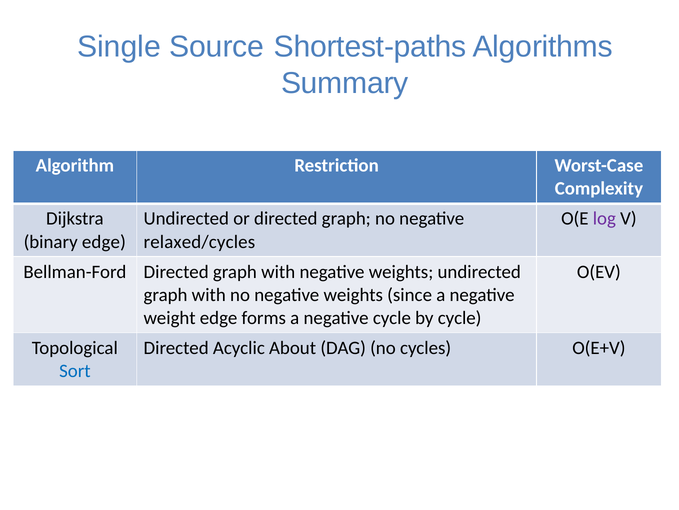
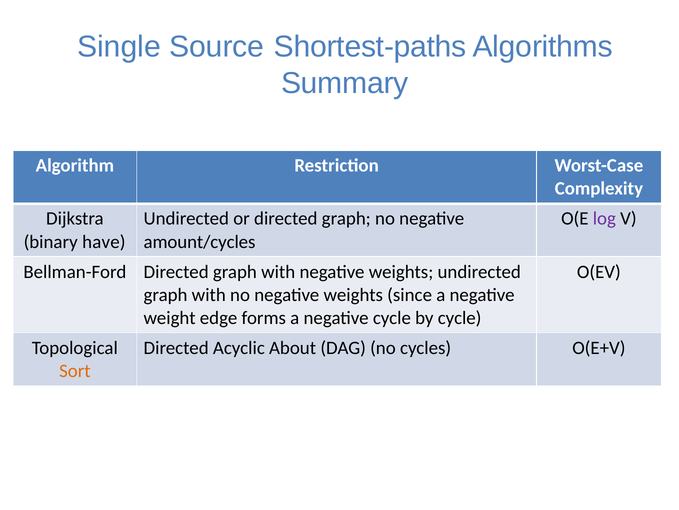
binary edge: edge -> have
relaxed/cycles: relaxed/cycles -> amount/cycles
Sort colour: blue -> orange
